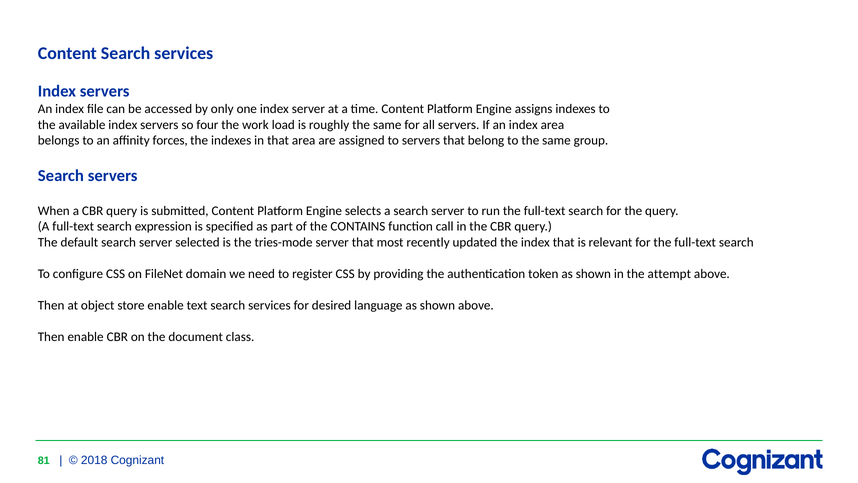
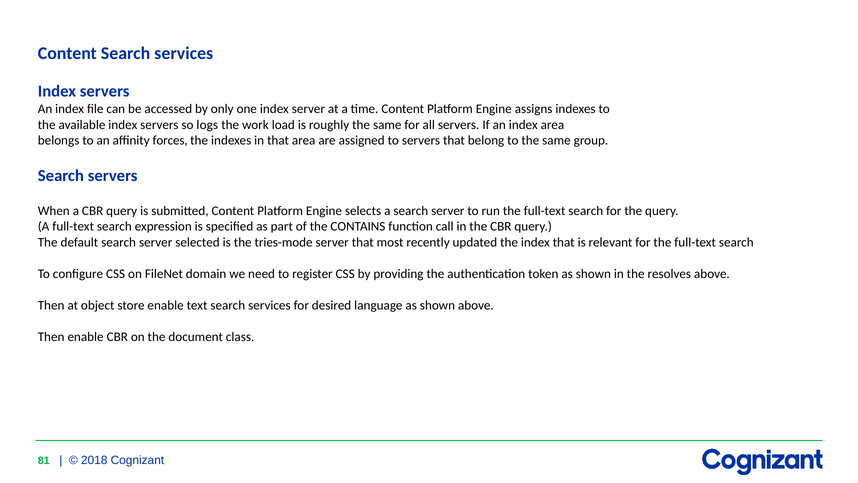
four: four -> logs
attempt: attempt -> resolves
